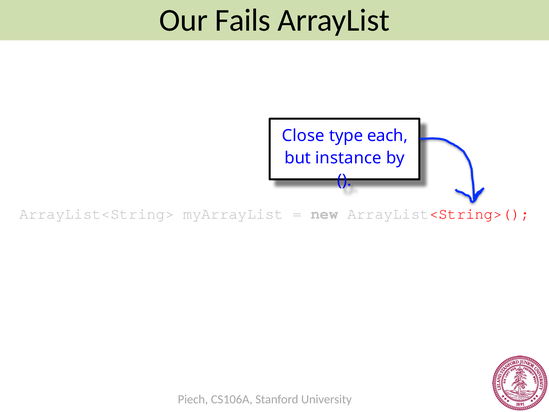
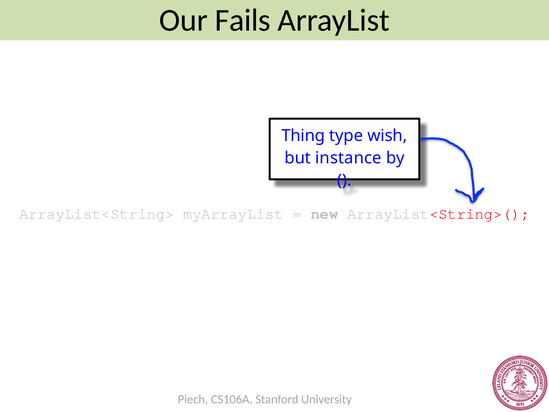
Close: Close -> Thing
each: each -> wish
